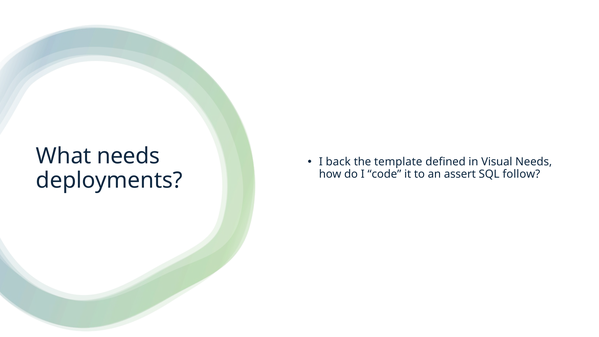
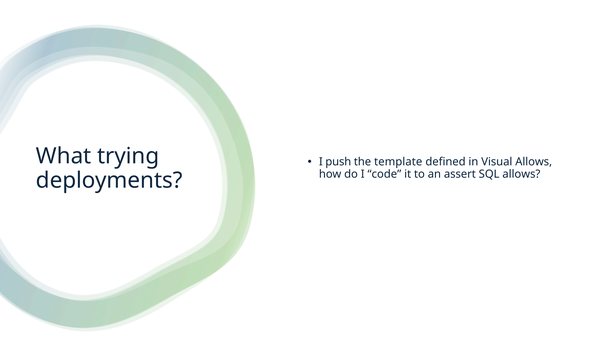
What needs: needs -> trying
back: back -> push
Visual Needs: Needs -> Allows
SQL follow: follow -> allows
